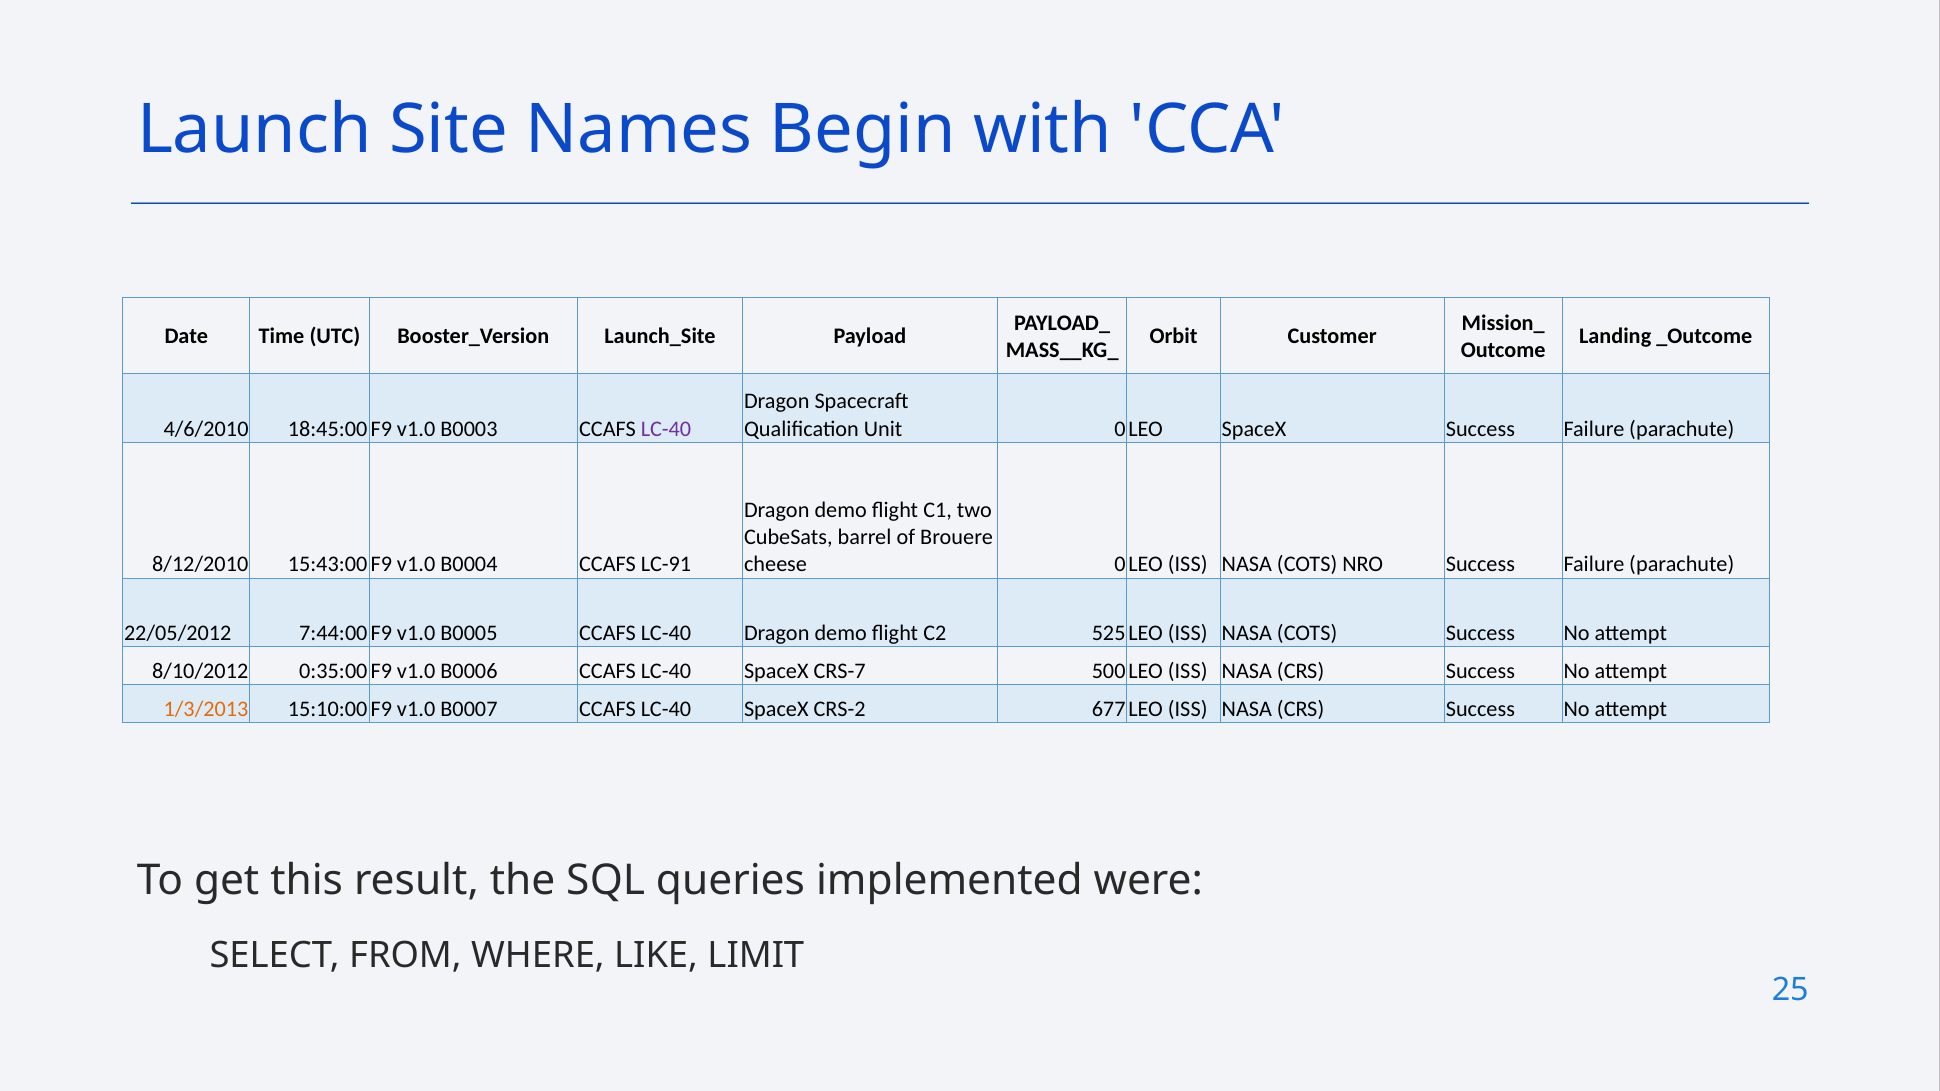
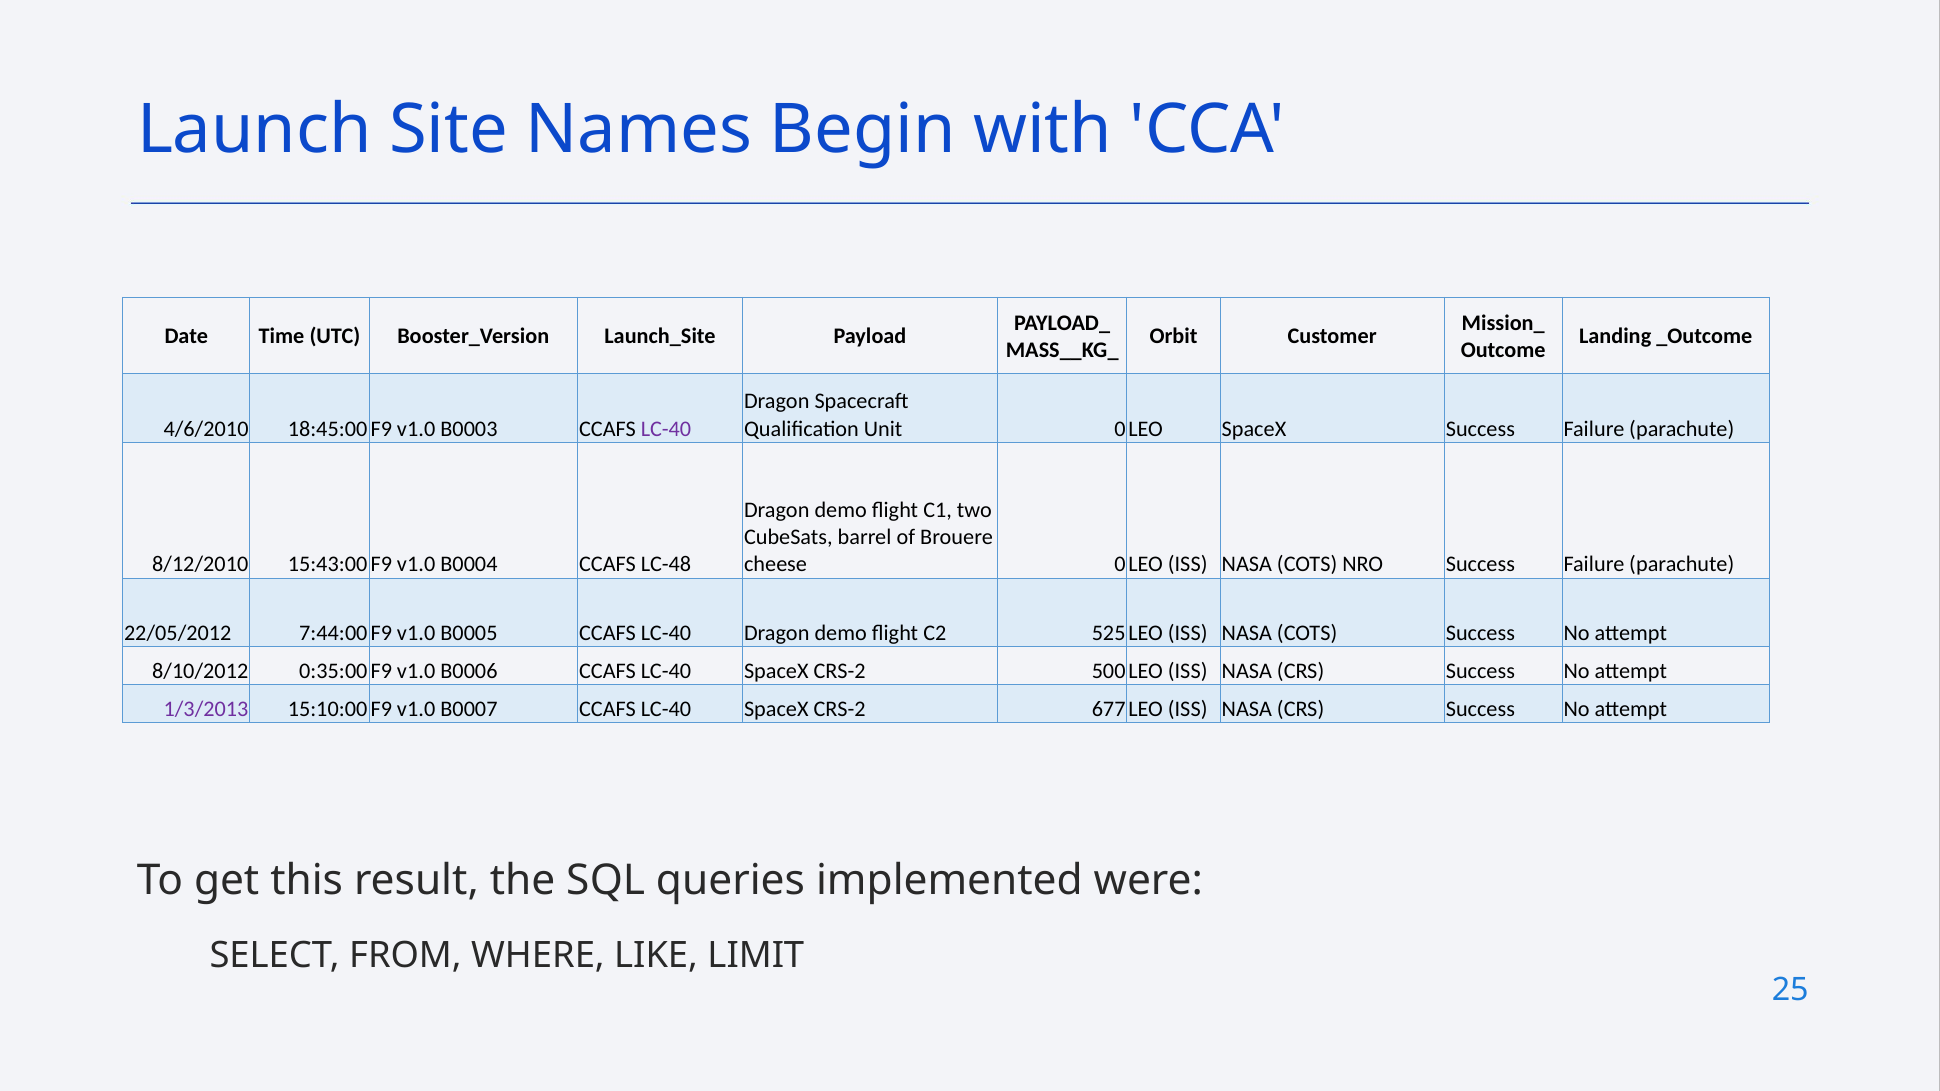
LC-91: LC-91 -> LC-48
CRS-7 at (840, 672): CRS-7 -> CRS-2
1/3/2013 colour: orange -> purple
